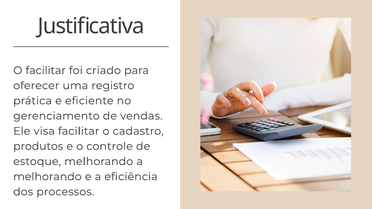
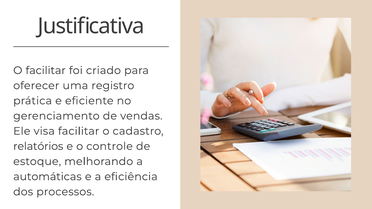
produtos: produtos -> relatórios
melhorando at (47, 177): melhorando -> automáticas
